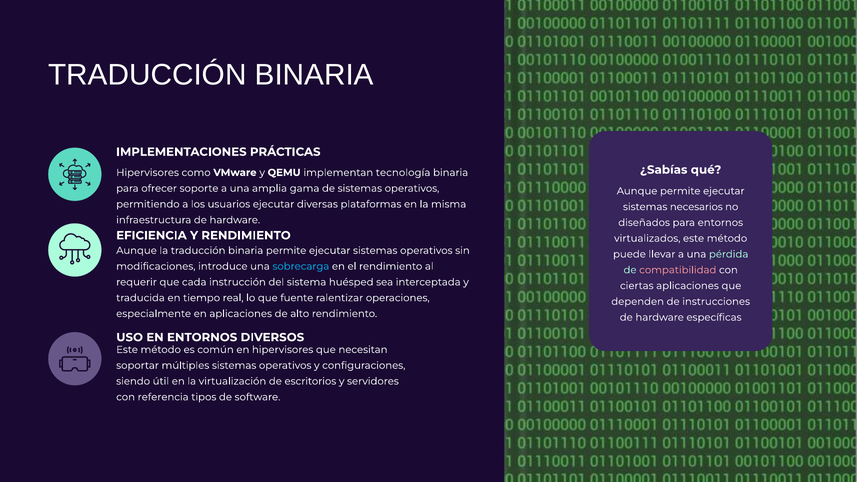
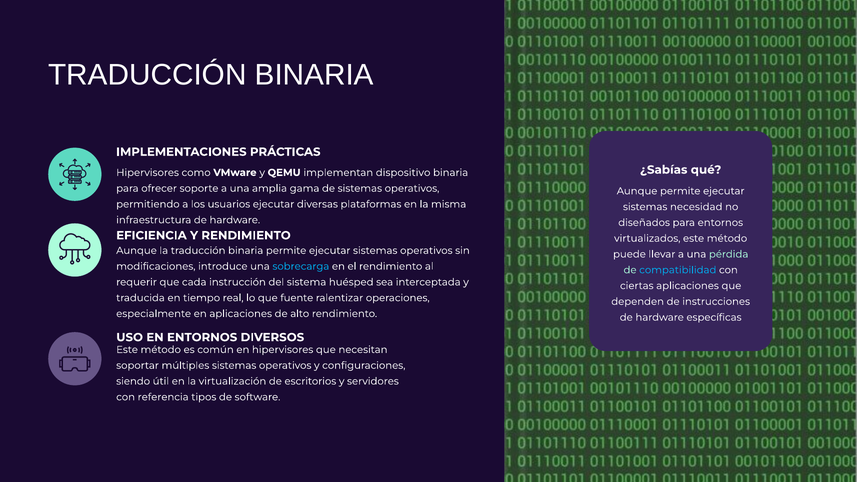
tecnología: tecnología -> dispositivo
necesarios: necesarios -> necesidad
compatibilidad colour: pink -> light blue
